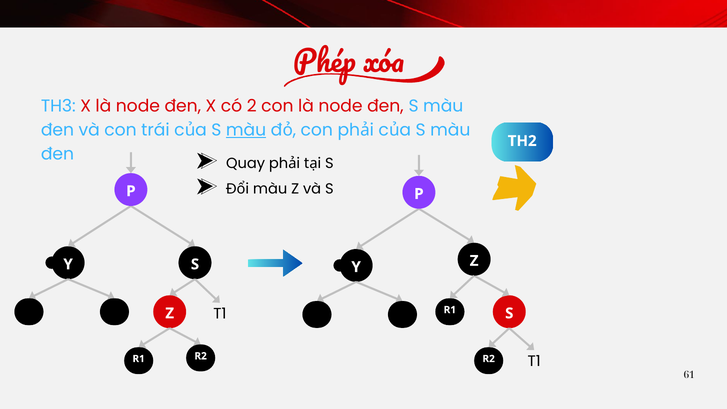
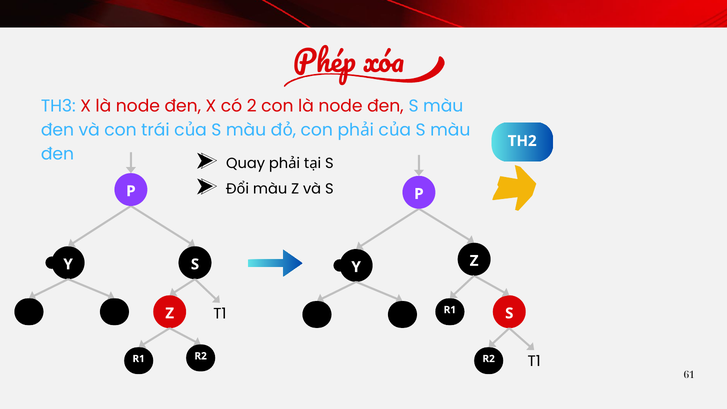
màu at (246, 130) underline: present -> none
